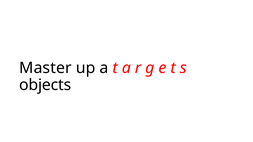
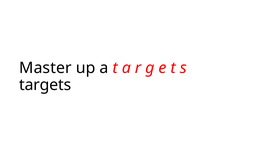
objects: objects -> targets
